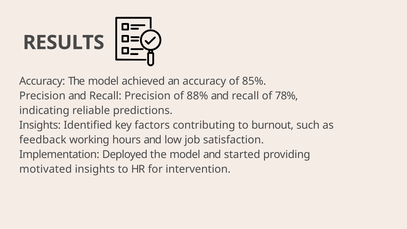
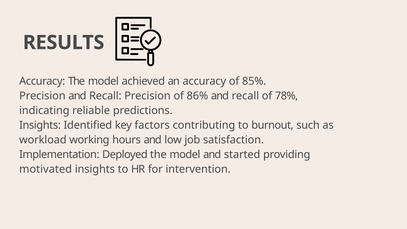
88%: 88% -> 86%
feedback: feedback -> workload
